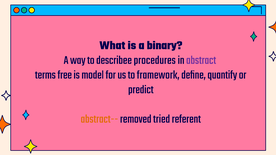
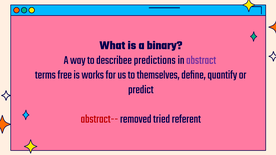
procedures: procedures -> predictions
model: model -> works
framework: framework -> themselves
abstract-- colour: orange -> red
